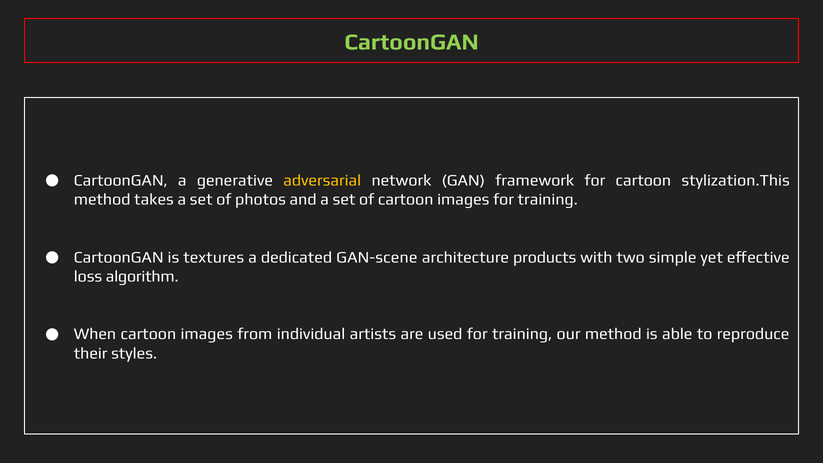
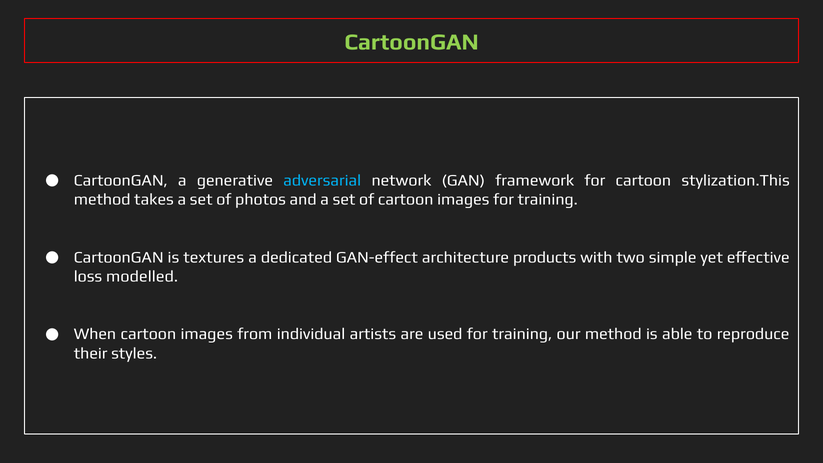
adversarial colour: yellow -> light blue
GAN-scene: GAN-scene -> GAN-effect
algorithm: algorithm -> modelled
